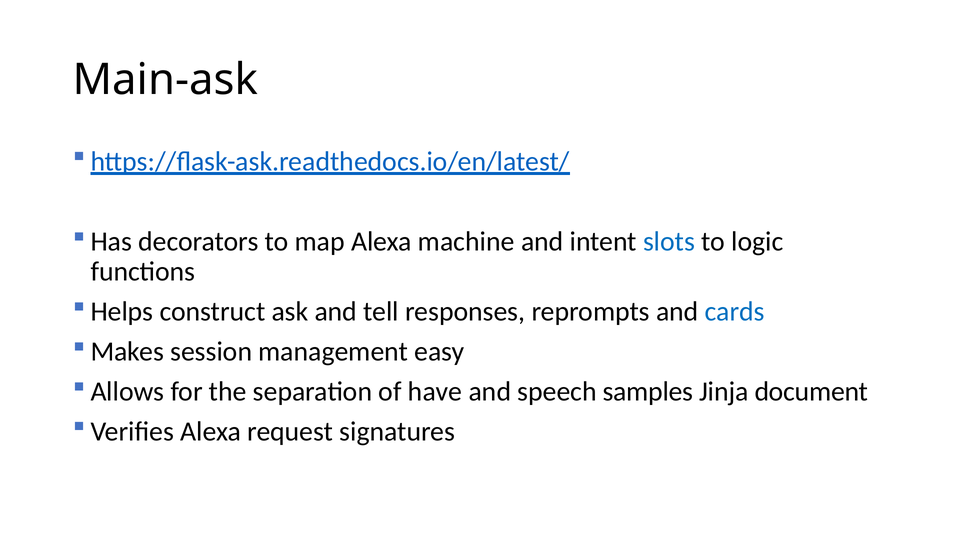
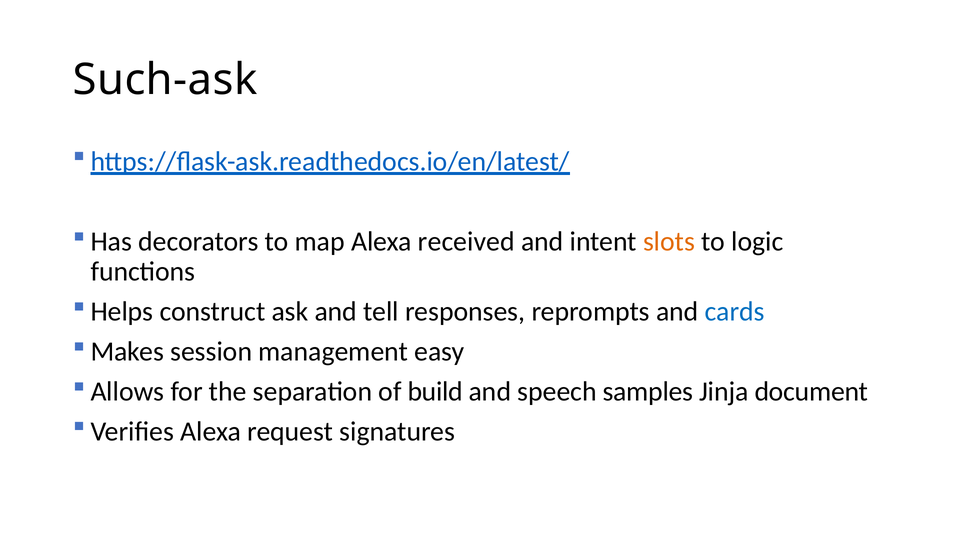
Main-ask: Main-ask -> Such-ask
machine: machine -> received
slots colour: blue -> orange
have: have -> build
